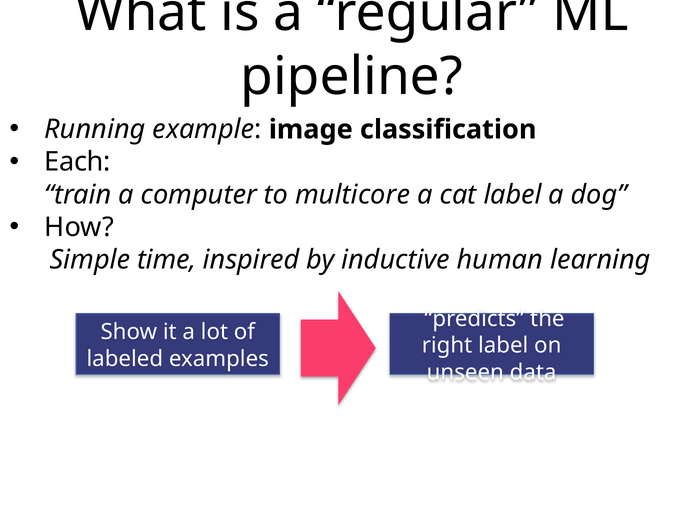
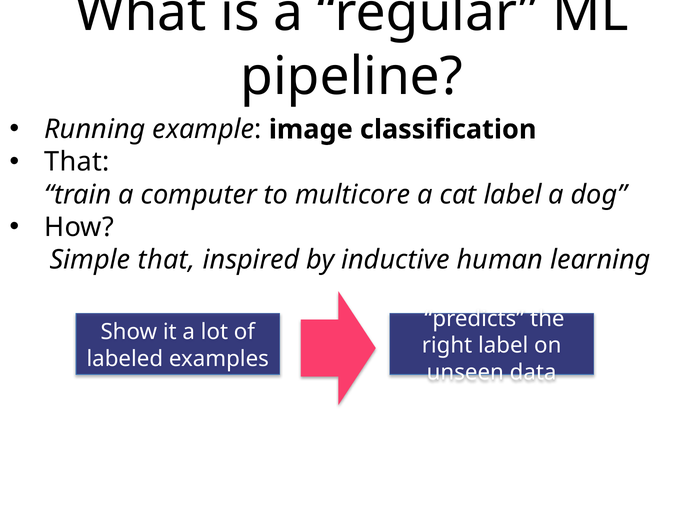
Each at (77, 162): Each -> That
Simple time: time -> that
